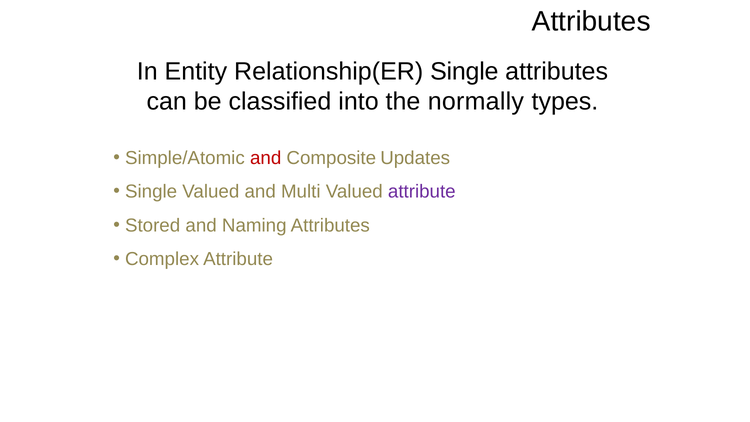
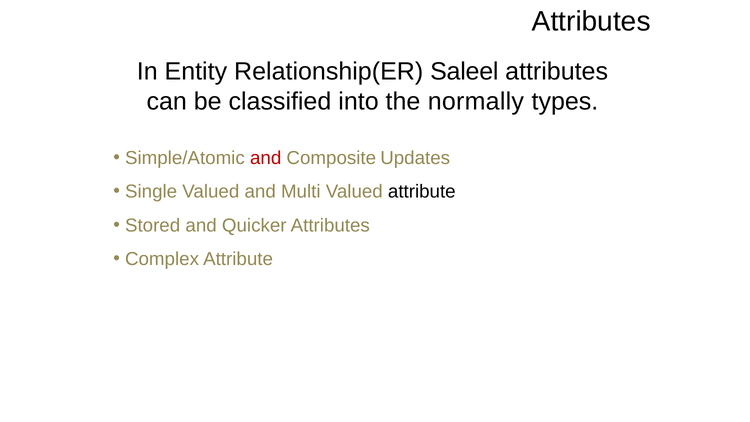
Relationship(ER Single: Single -> Saleel
attribute at (422, 192) colour: purple -> black
Naming: Naming -> Quicker
